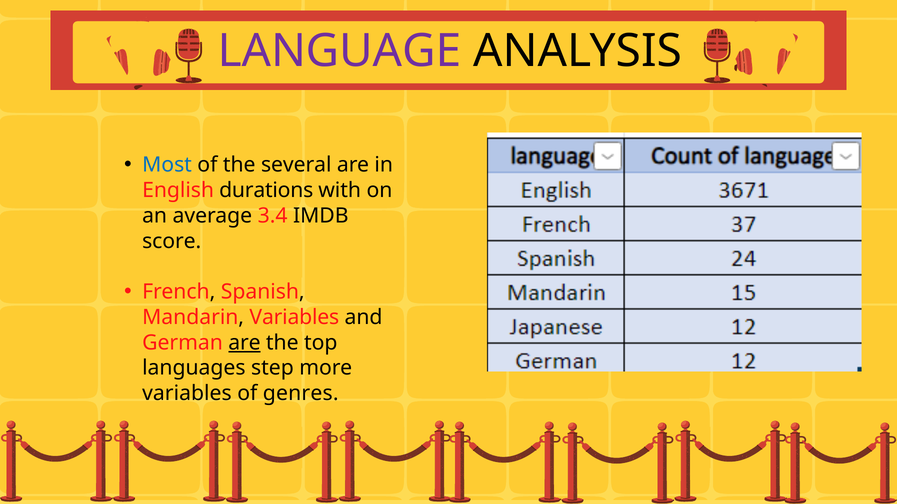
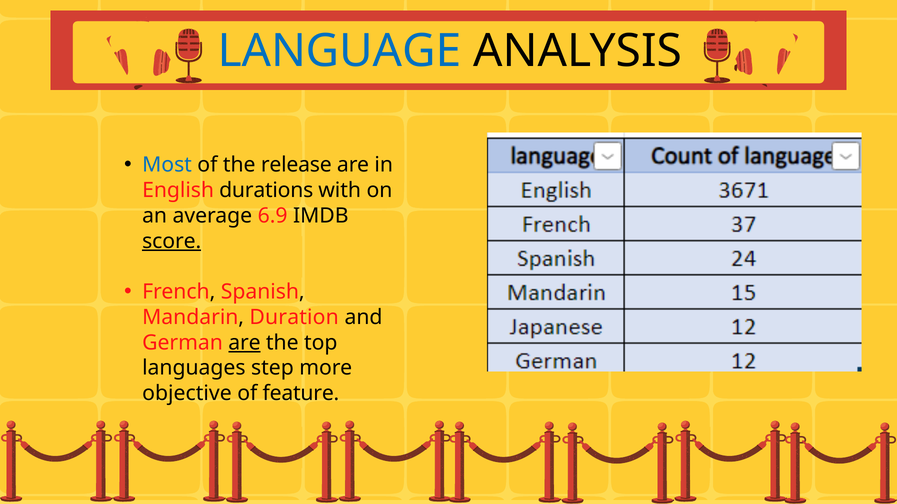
LANGUAGE colour: purple -> blue
several: several -> release
3.4: 3.4 -> 6.9
score underline: none -> present
Mandarin Variables: Variables -> Duration
variables at (187, 394): variables -> objective
genres: genres -> feature
